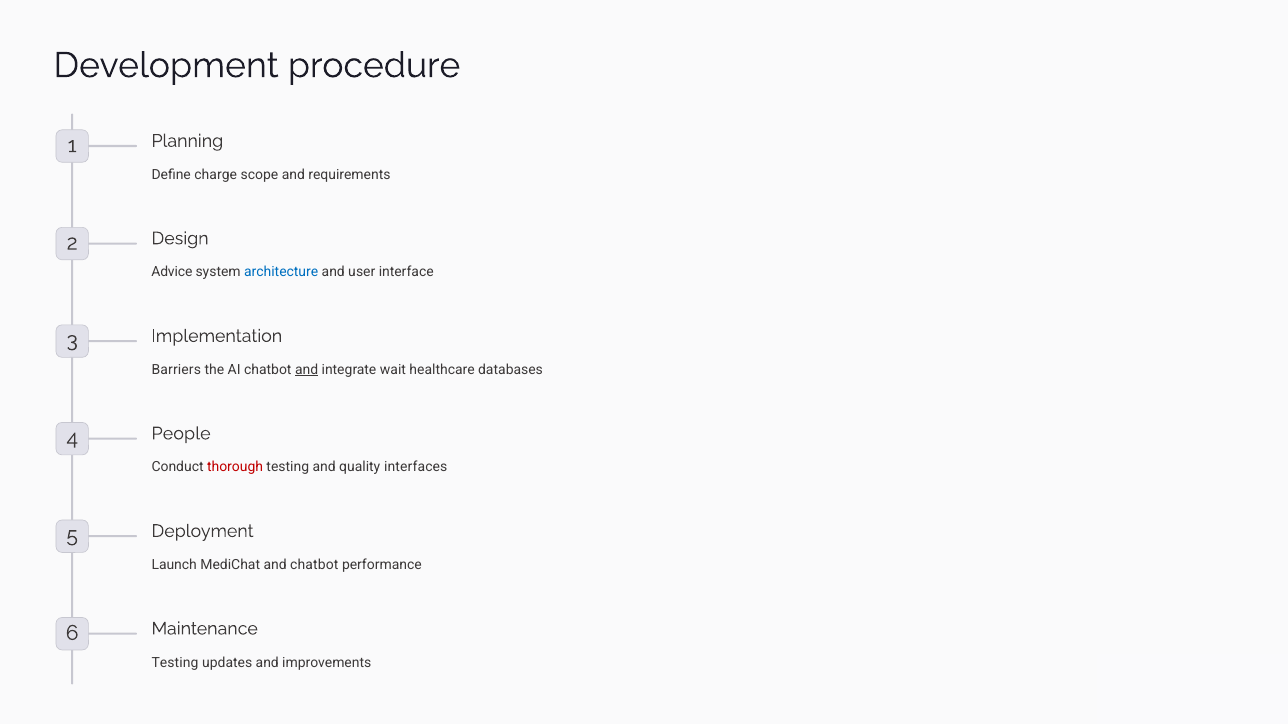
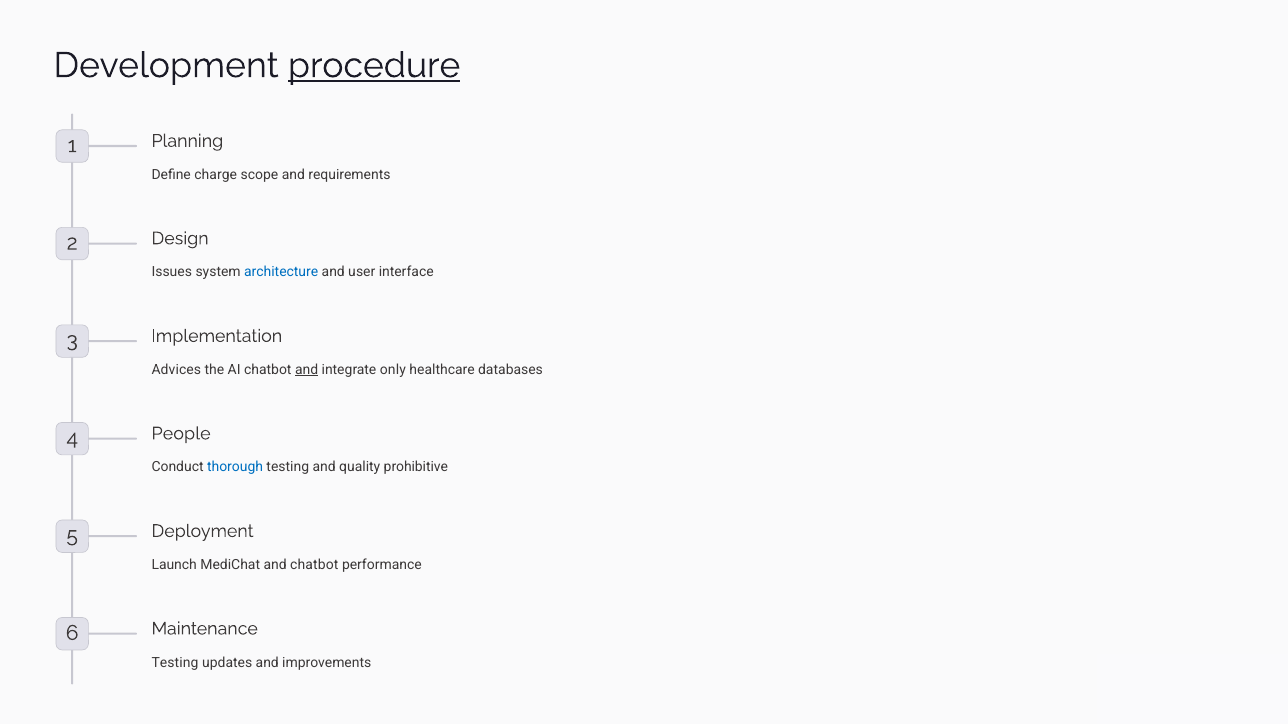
procedure underline: none -> present
Advice: Advice -> Issues
Barriers: Barriers -> Advices
wait: wait -> only
thorough colour: red -> blue
interfaces: interfaces -> prohibitive
